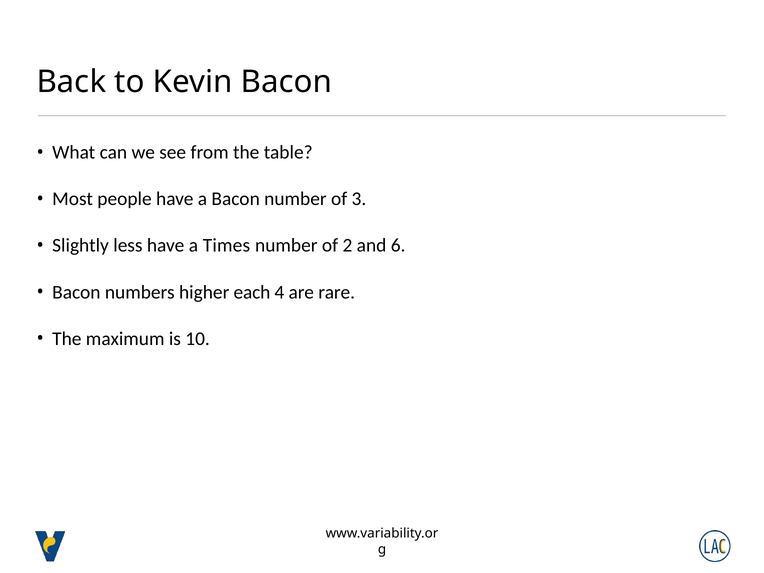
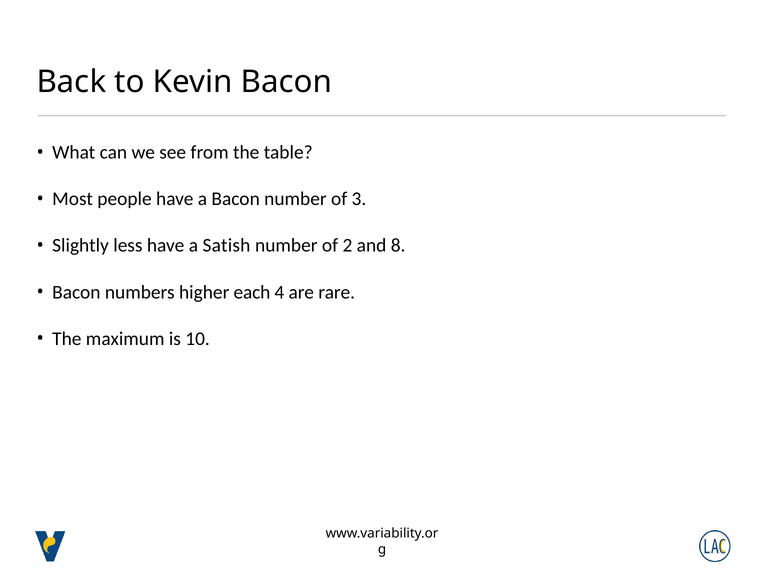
Times: Times -> Satish
6: 6 -> 8
